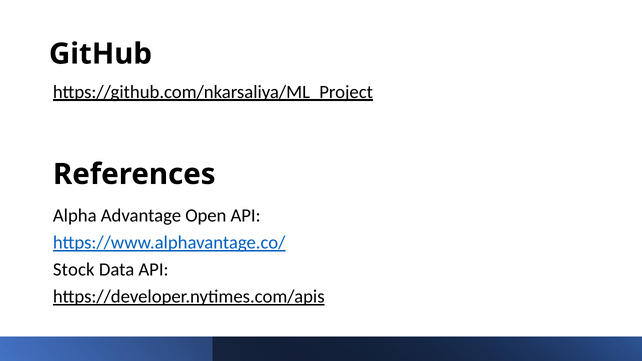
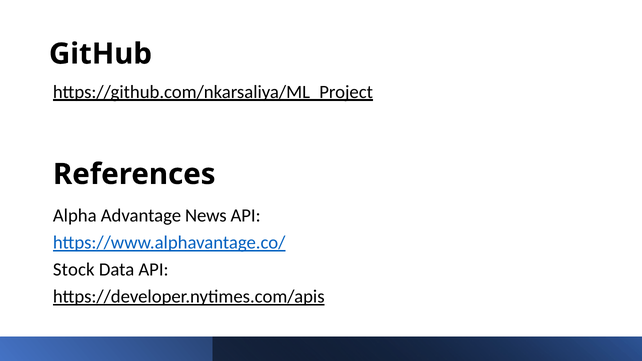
Open: Open -> News
